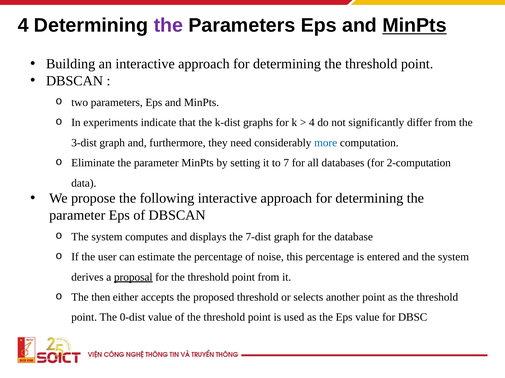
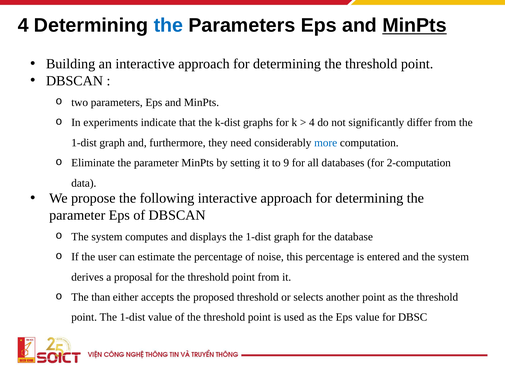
the at (168, 25) colour: purple -> blue
3-dist at (84, 143): 3-dist -> 1-dist
7: 7 -> 9
displays the 7-dist: 7-dist -> 1-dist
proposal underline: present -> none
then: then -> than
point The 0-dist: 0-dist -> 1-dist
